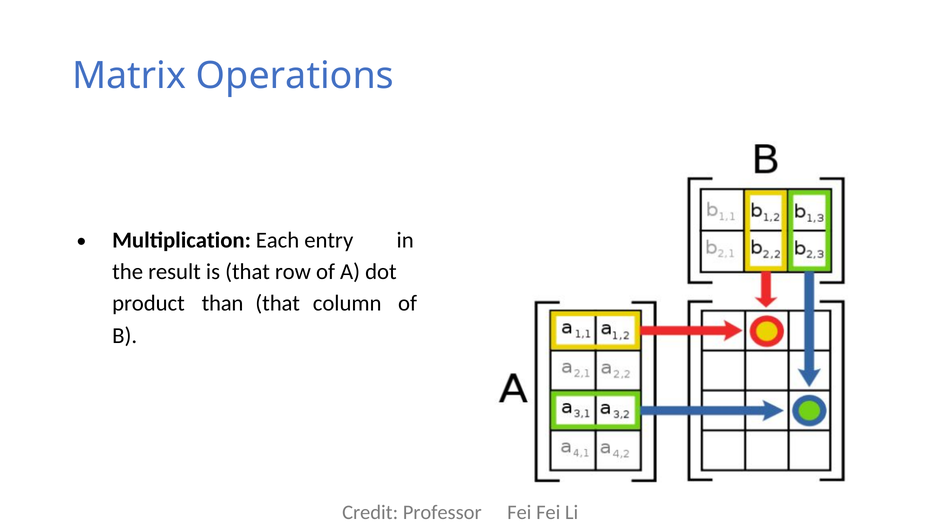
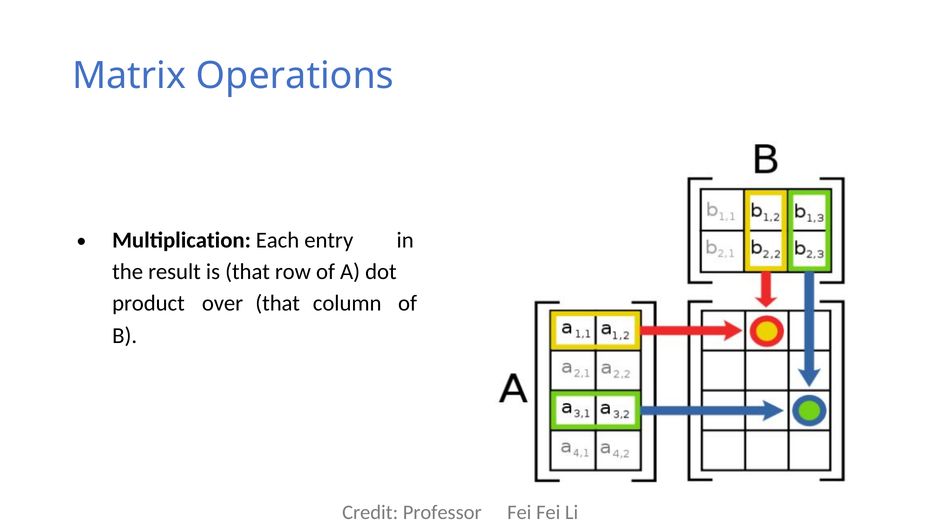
than: than -> over
